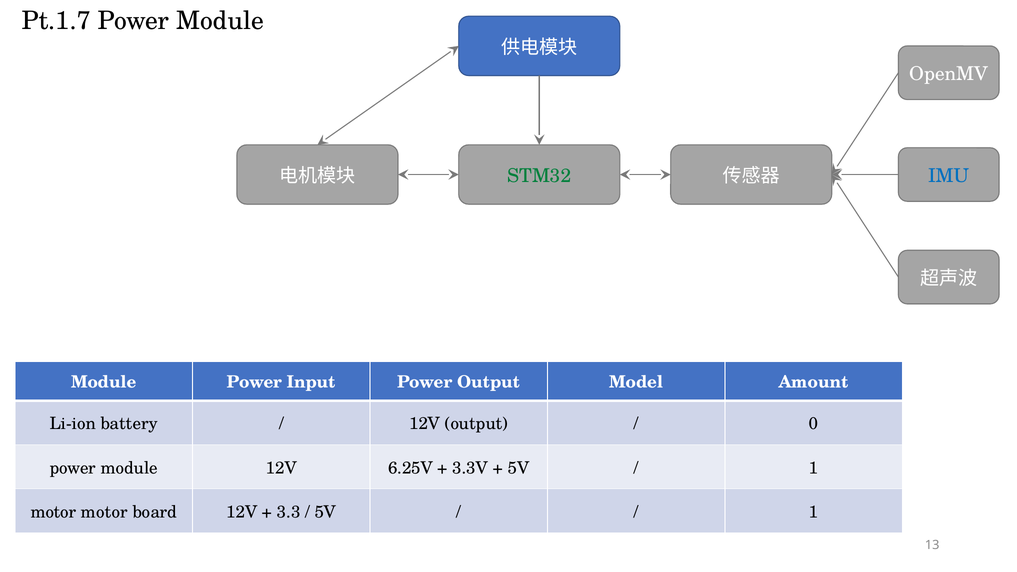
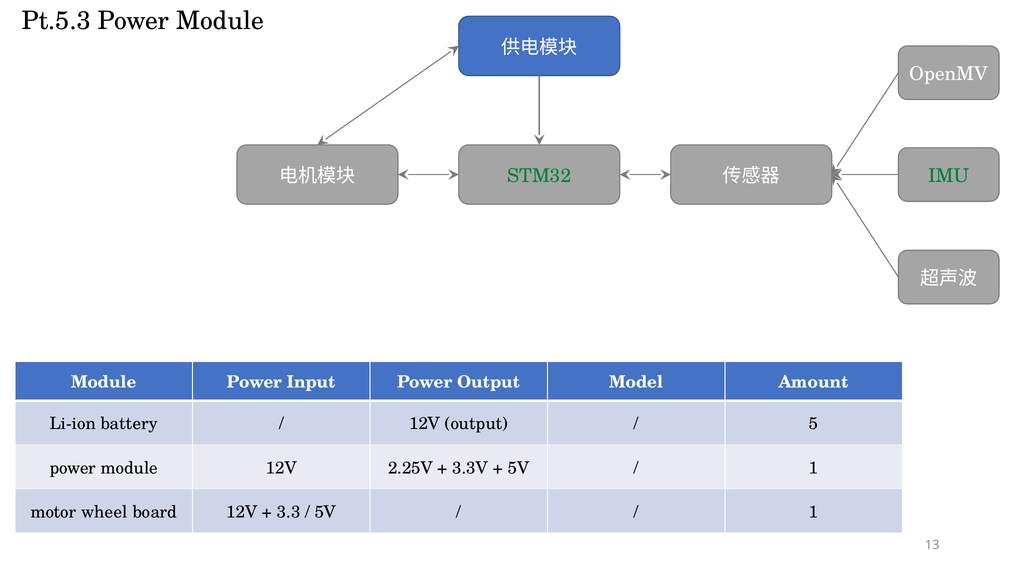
Pt.1.7: Pt.1.7 -> Pt.5.3
IMU colour: blue -> green
0: 0 -> 5
6.25V: 6.25V -> 2.25V
motor motor: motor -> wheel
